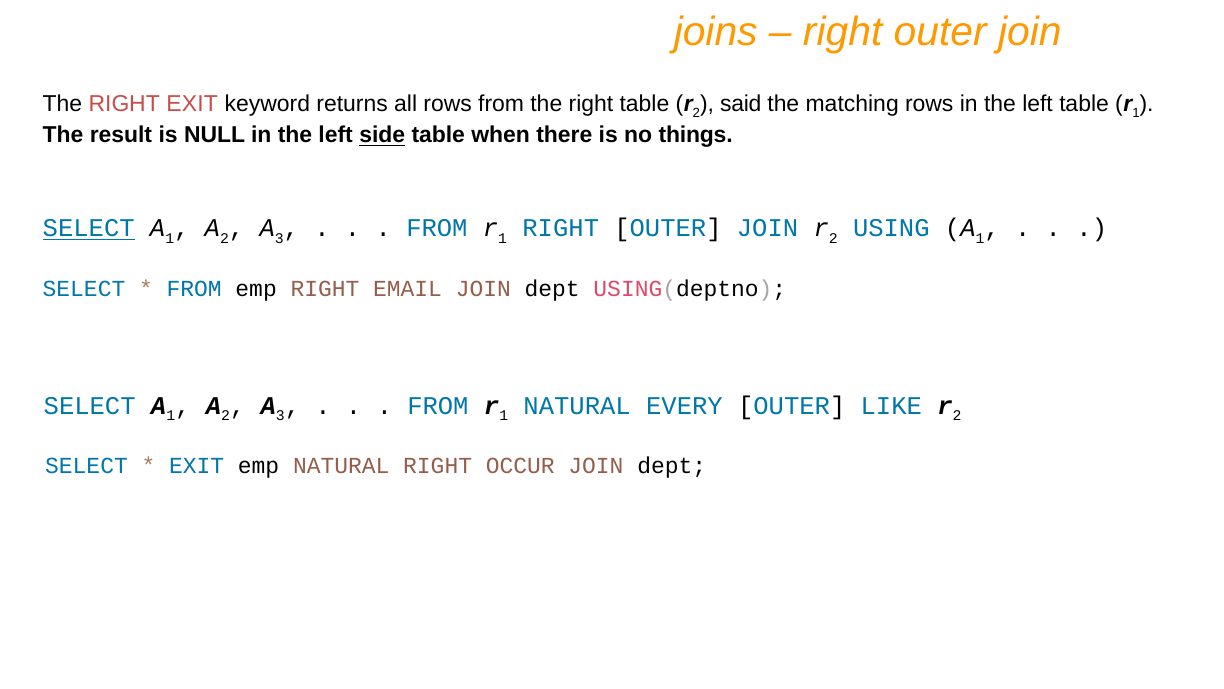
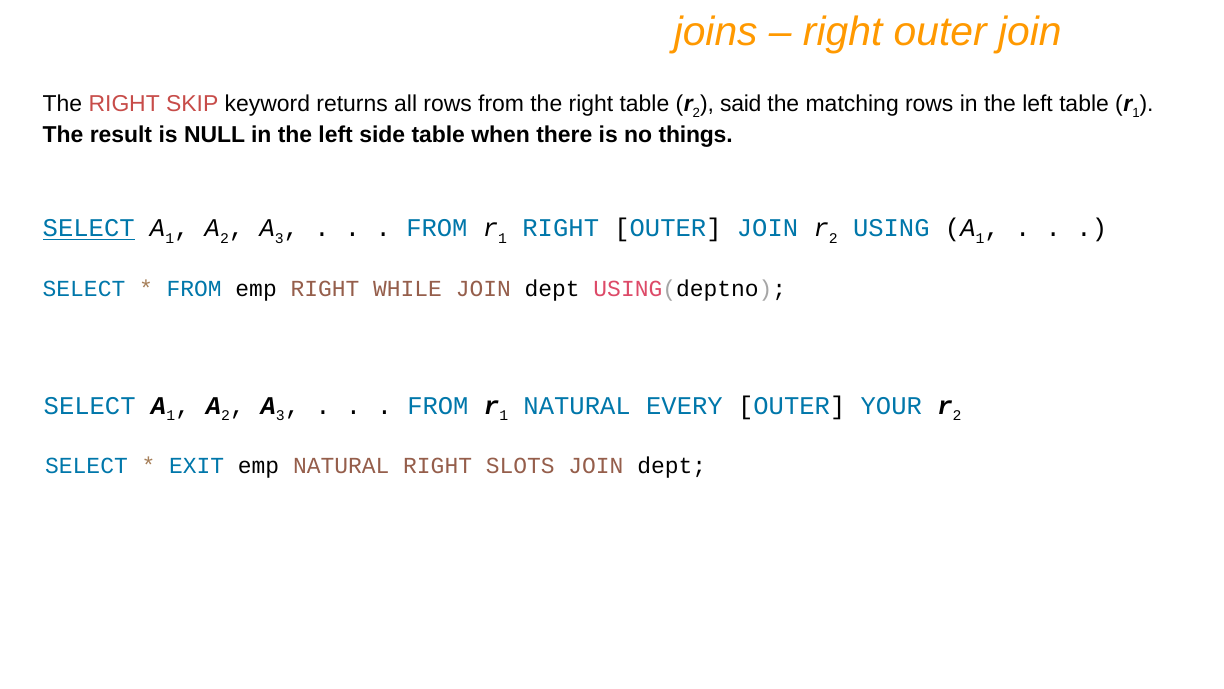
RIGHT EXIT: EXIT -> SKIP
side underline: present -> none
EMAIL: EMAIL -> WHILE
LIKE: LIKE -> YOUR
OCCUR: OCCUR -> SLOTS
